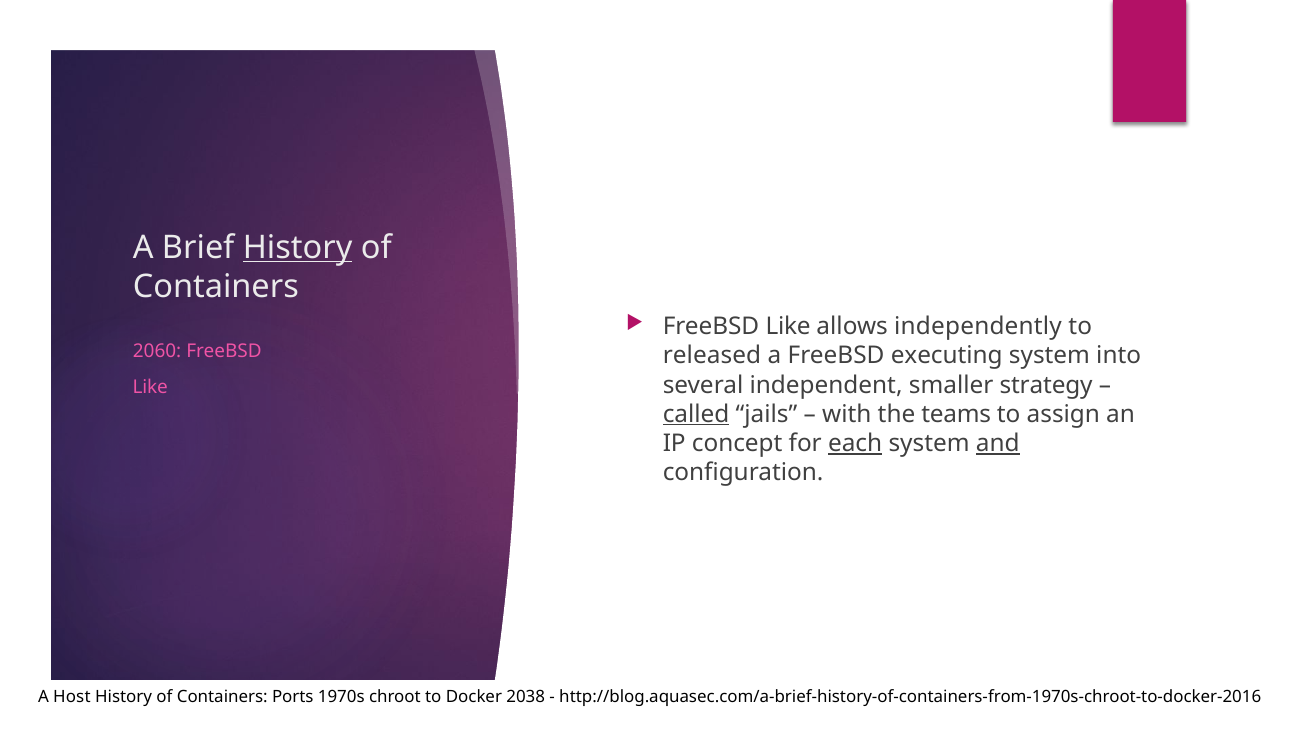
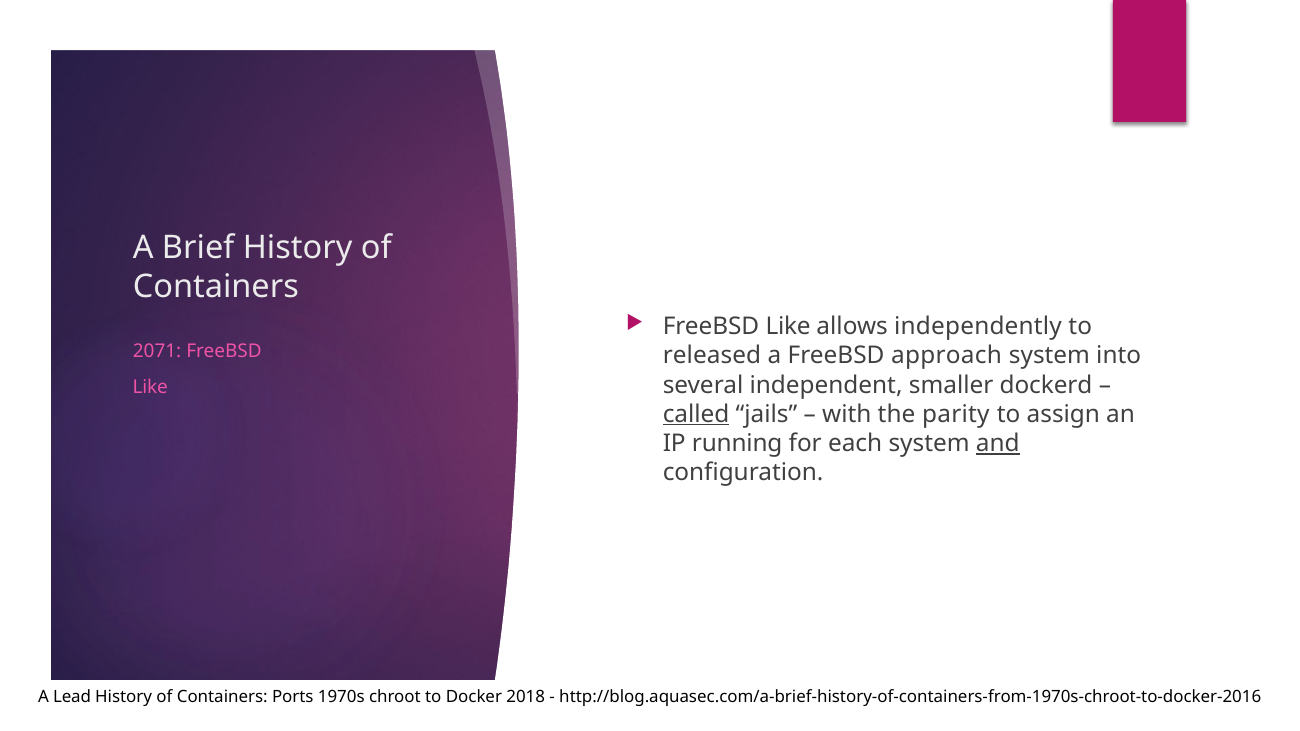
History at (298, 248) underline: present -> none
2060: 2060 -> 2071
executing: executing -> approach
strategy: strategy -> dockerd
teams: teams -> parity
concept: concept -> running
each underline: present -> none
Host: Host -> Lead
2038: 2038 -> 2018
